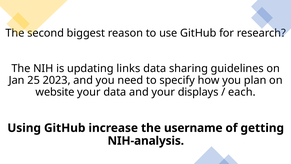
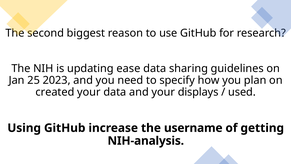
links: links -> ease
website: website -> created
each: each -> used
